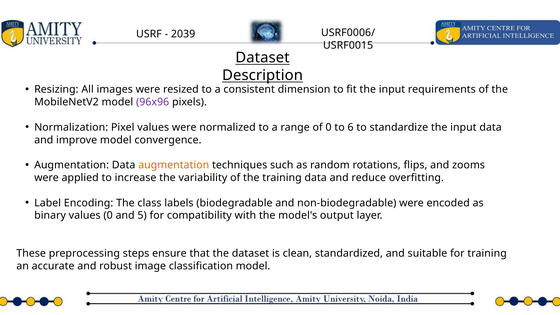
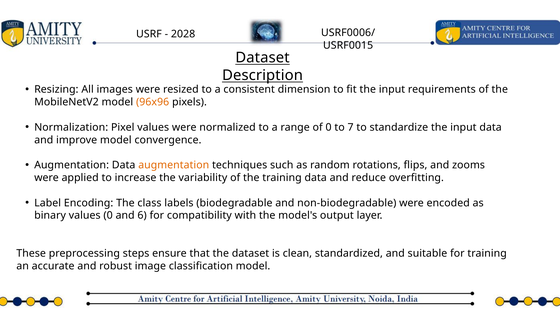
2039: 2039 -> 2028
96x96 colour: purple -> orange
6: 6 -> 7
5: 5 -> 6
